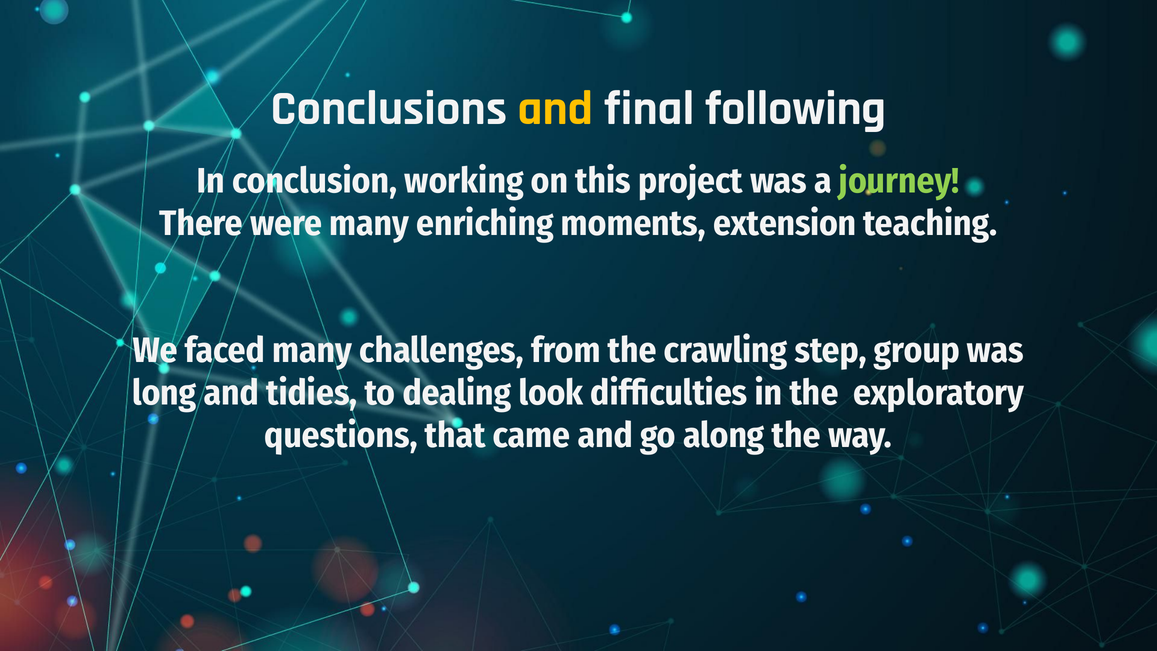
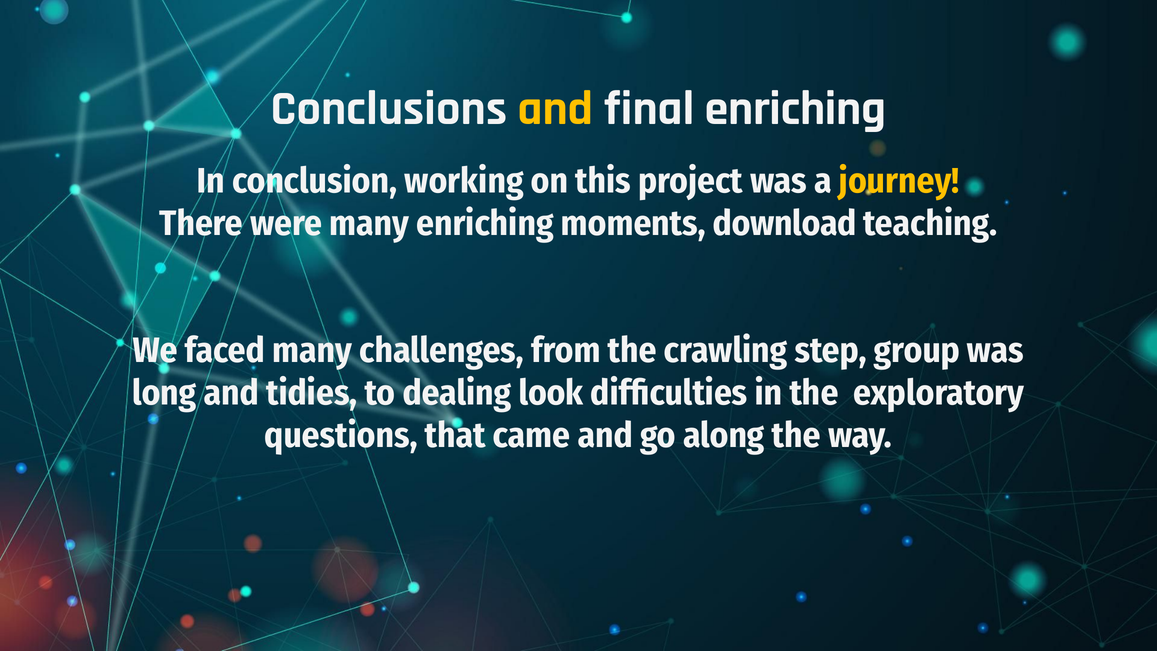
final following: following -> enriching
journey colour: light green -> yellow
extension: extension -> download
